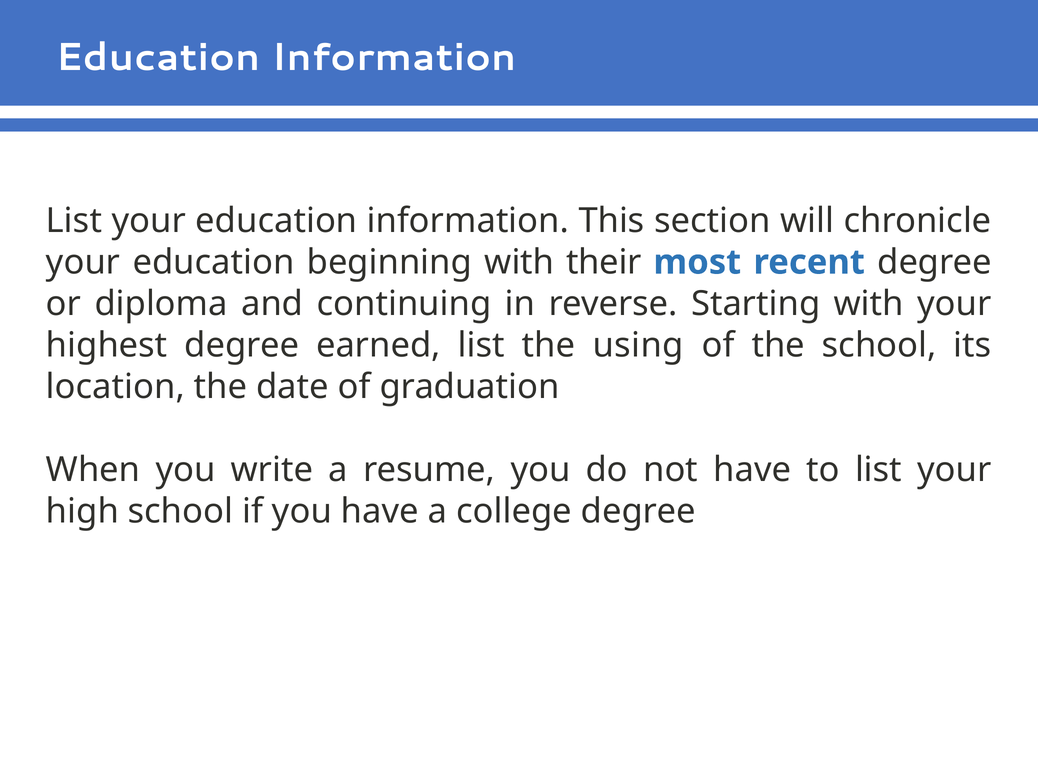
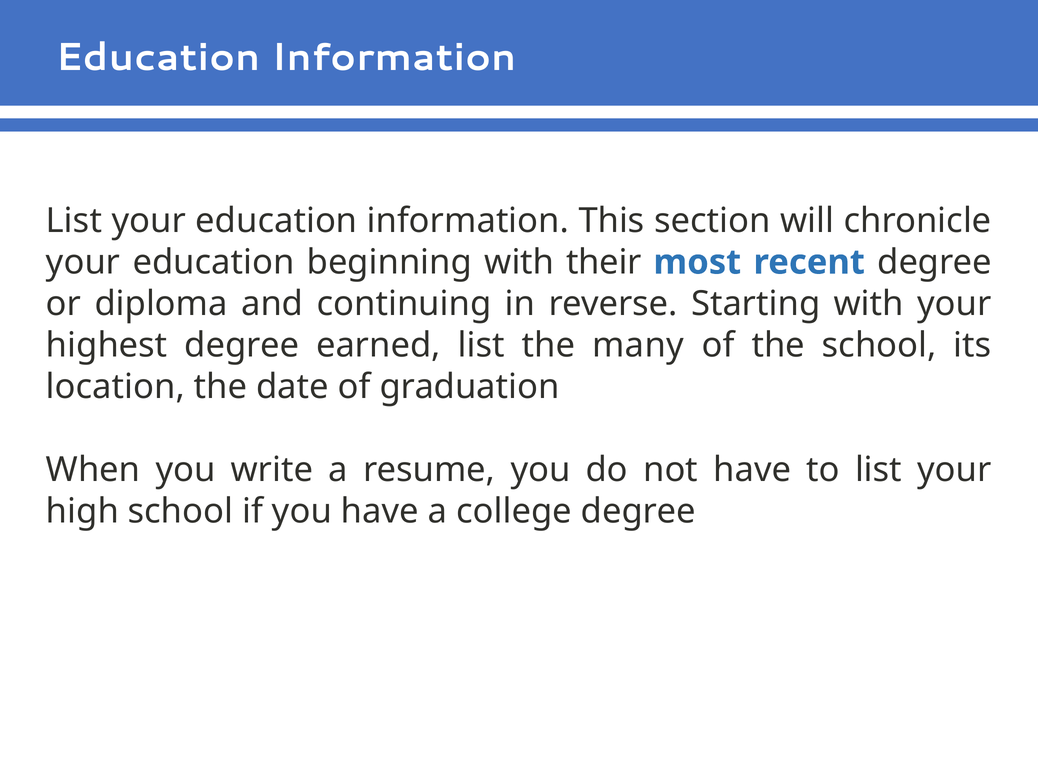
using: using -> many
